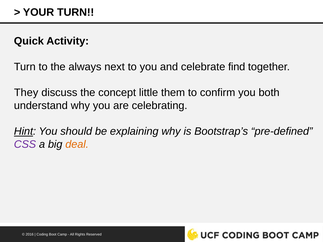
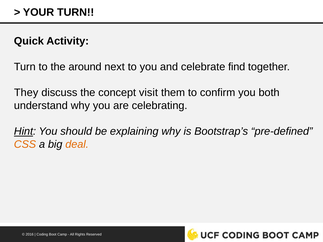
always: always -> around
little: little -> visit
CSS colour: purple -> orange
